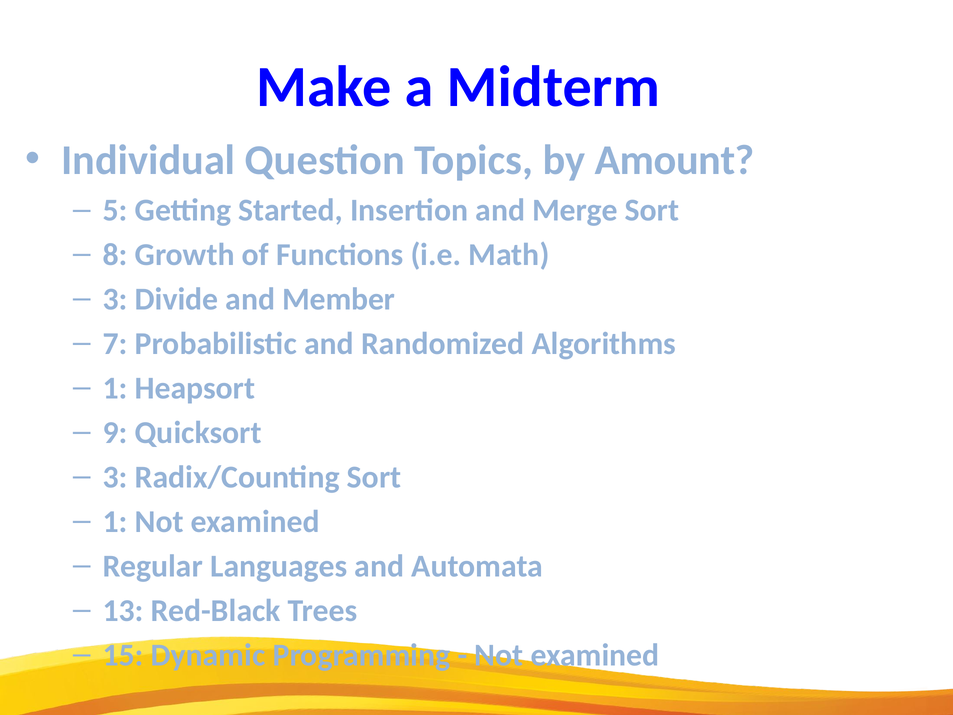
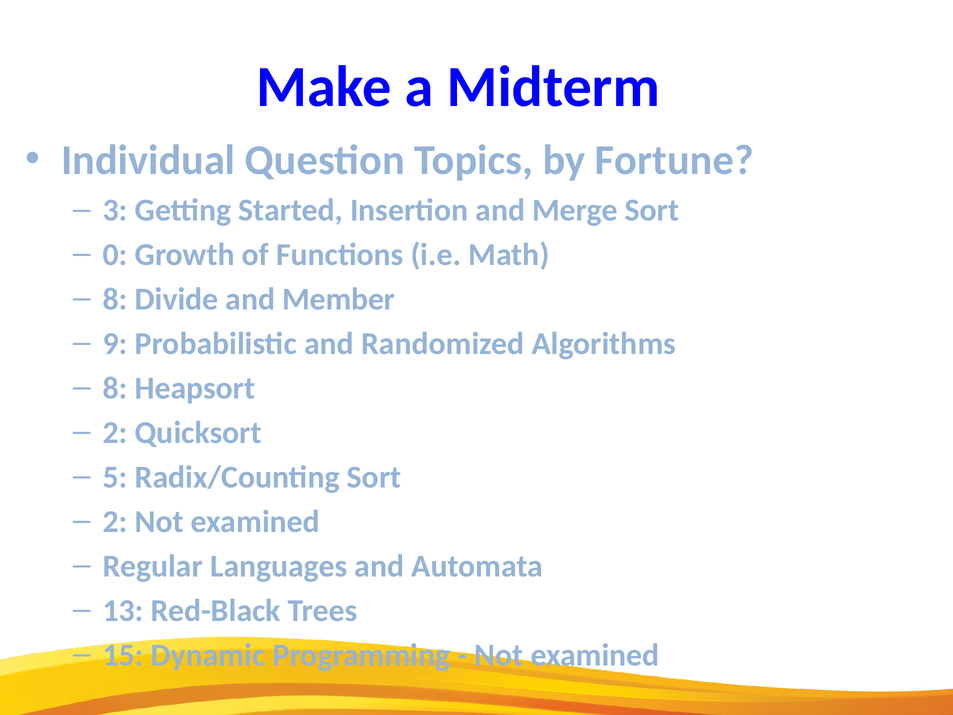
Amount: Amount -> Fortune
5: 5 -> 3
8: 8 -> 0
3 at (115, 299): 3 -> 8
7: 7 -> 9
1 at (115, 388): 1 -> 8
9 at (115, 433): 9 -> 2
3 at (115, 477): 3 -> 5
1 at (115, 521): 1 -> 2
